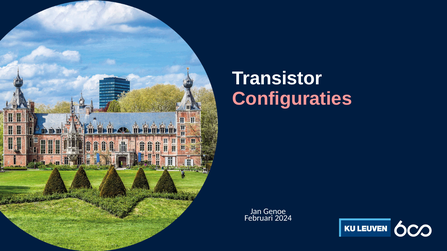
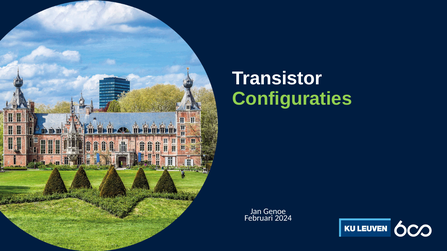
Configuraties colour: pink -> light green
